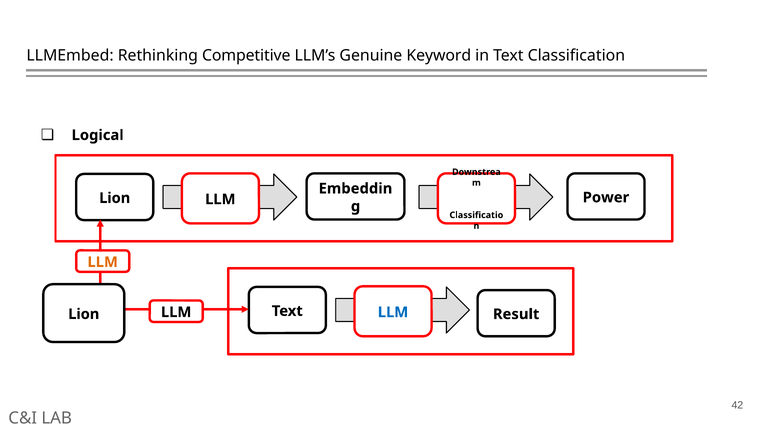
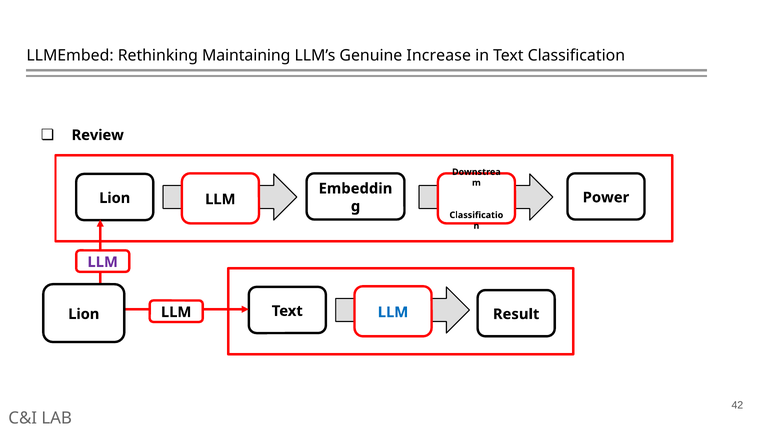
Competitive: Competitive -> Maintaining
Keyword: Keyword -> Increase
Logical: Logical -> Review
LLM at (103, 262) colour: orange -> purple
